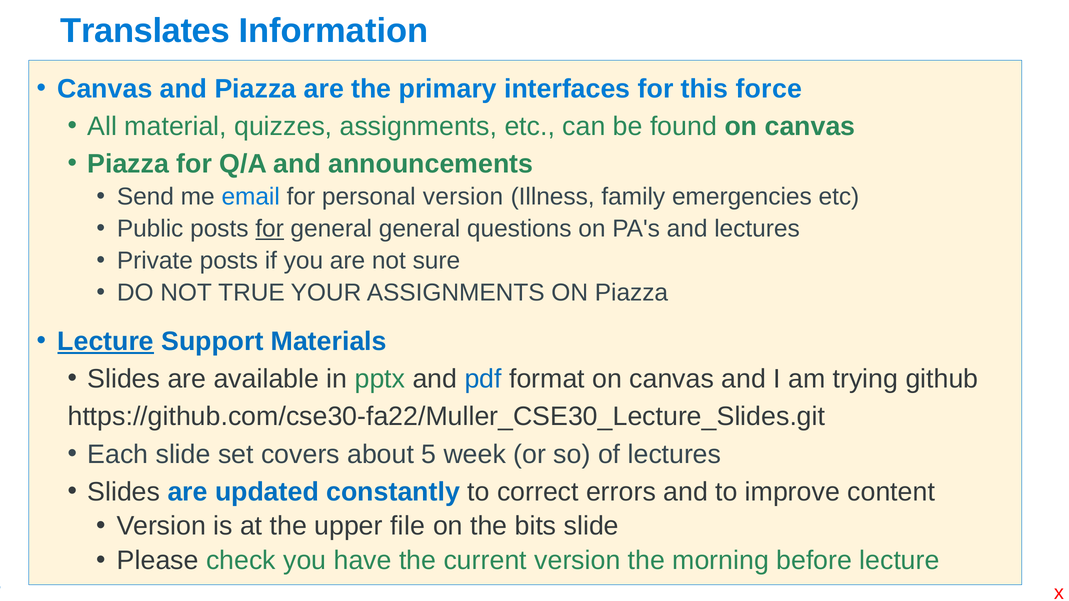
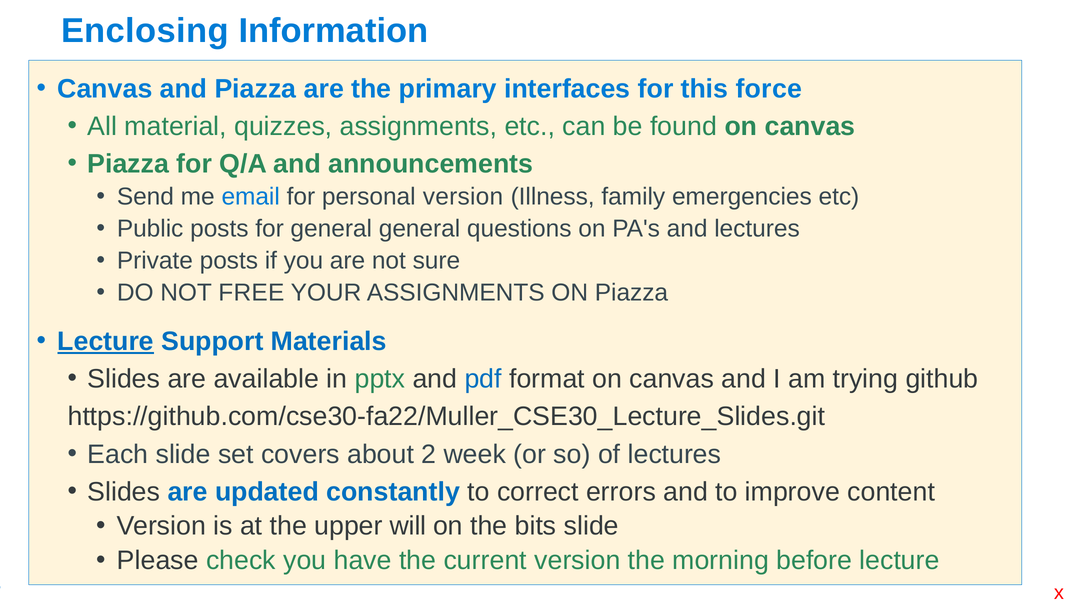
Translates: Translates -> Enclosing
for at (270, 229) underline: present -> none
TRUE: TRUE -> FREE
5: 5 -> 2
file: file -> will
